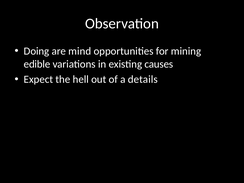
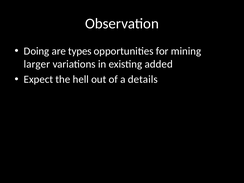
mind: mind -> types
edible: edible -> larger
causes: causes -> added
